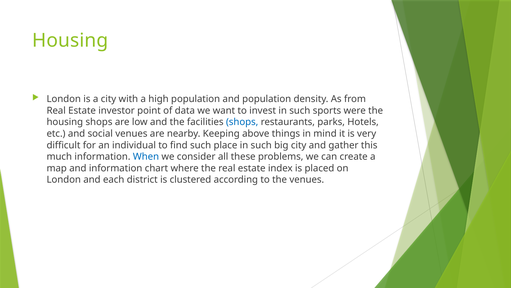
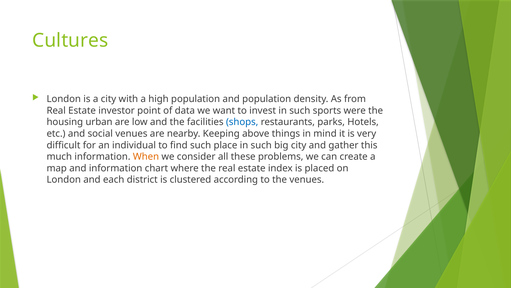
Housing at (70, 40): Housing -> Cultures
housing shops: shops -> urban
When colour: blue -> orange
